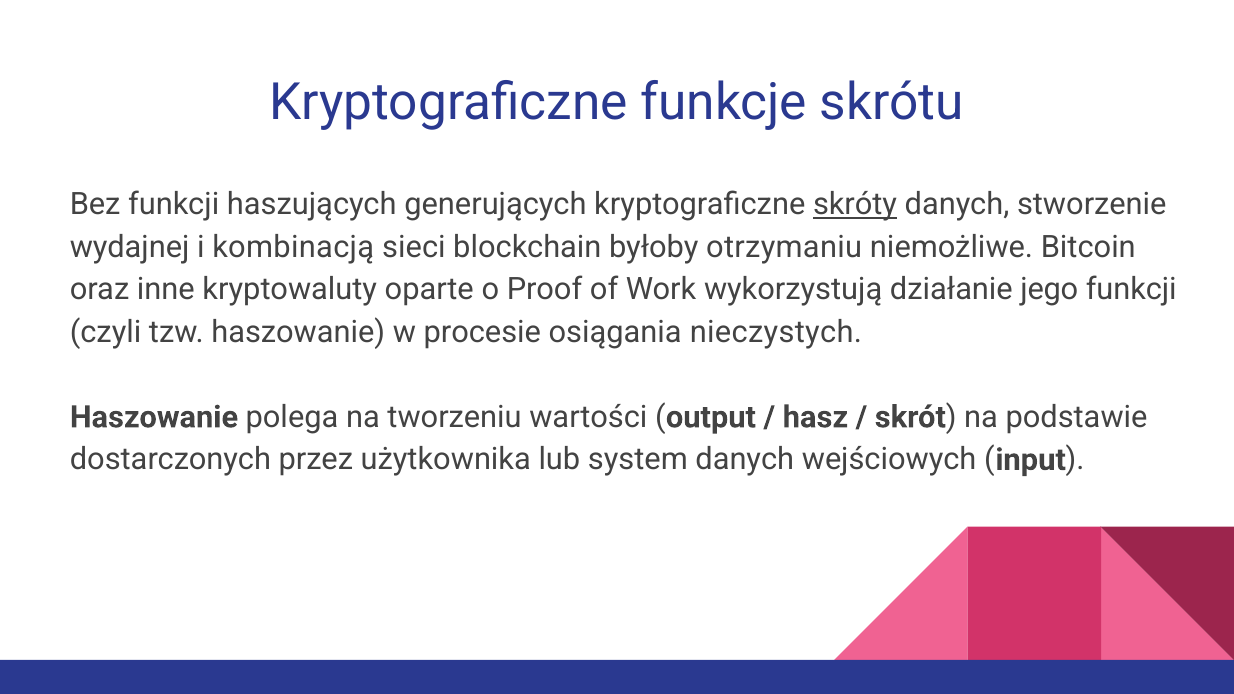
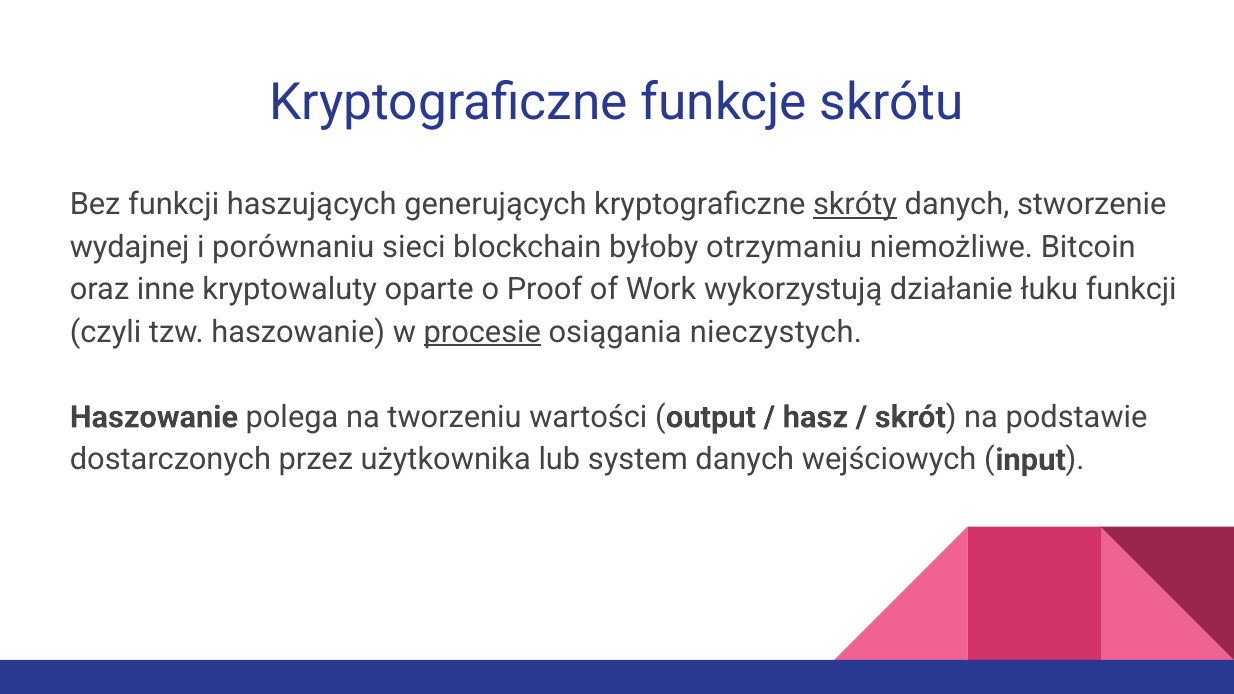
kombinacją: kombinacją -> porównaniu
jego: jego -> łuku
procesie underline: none -> present
